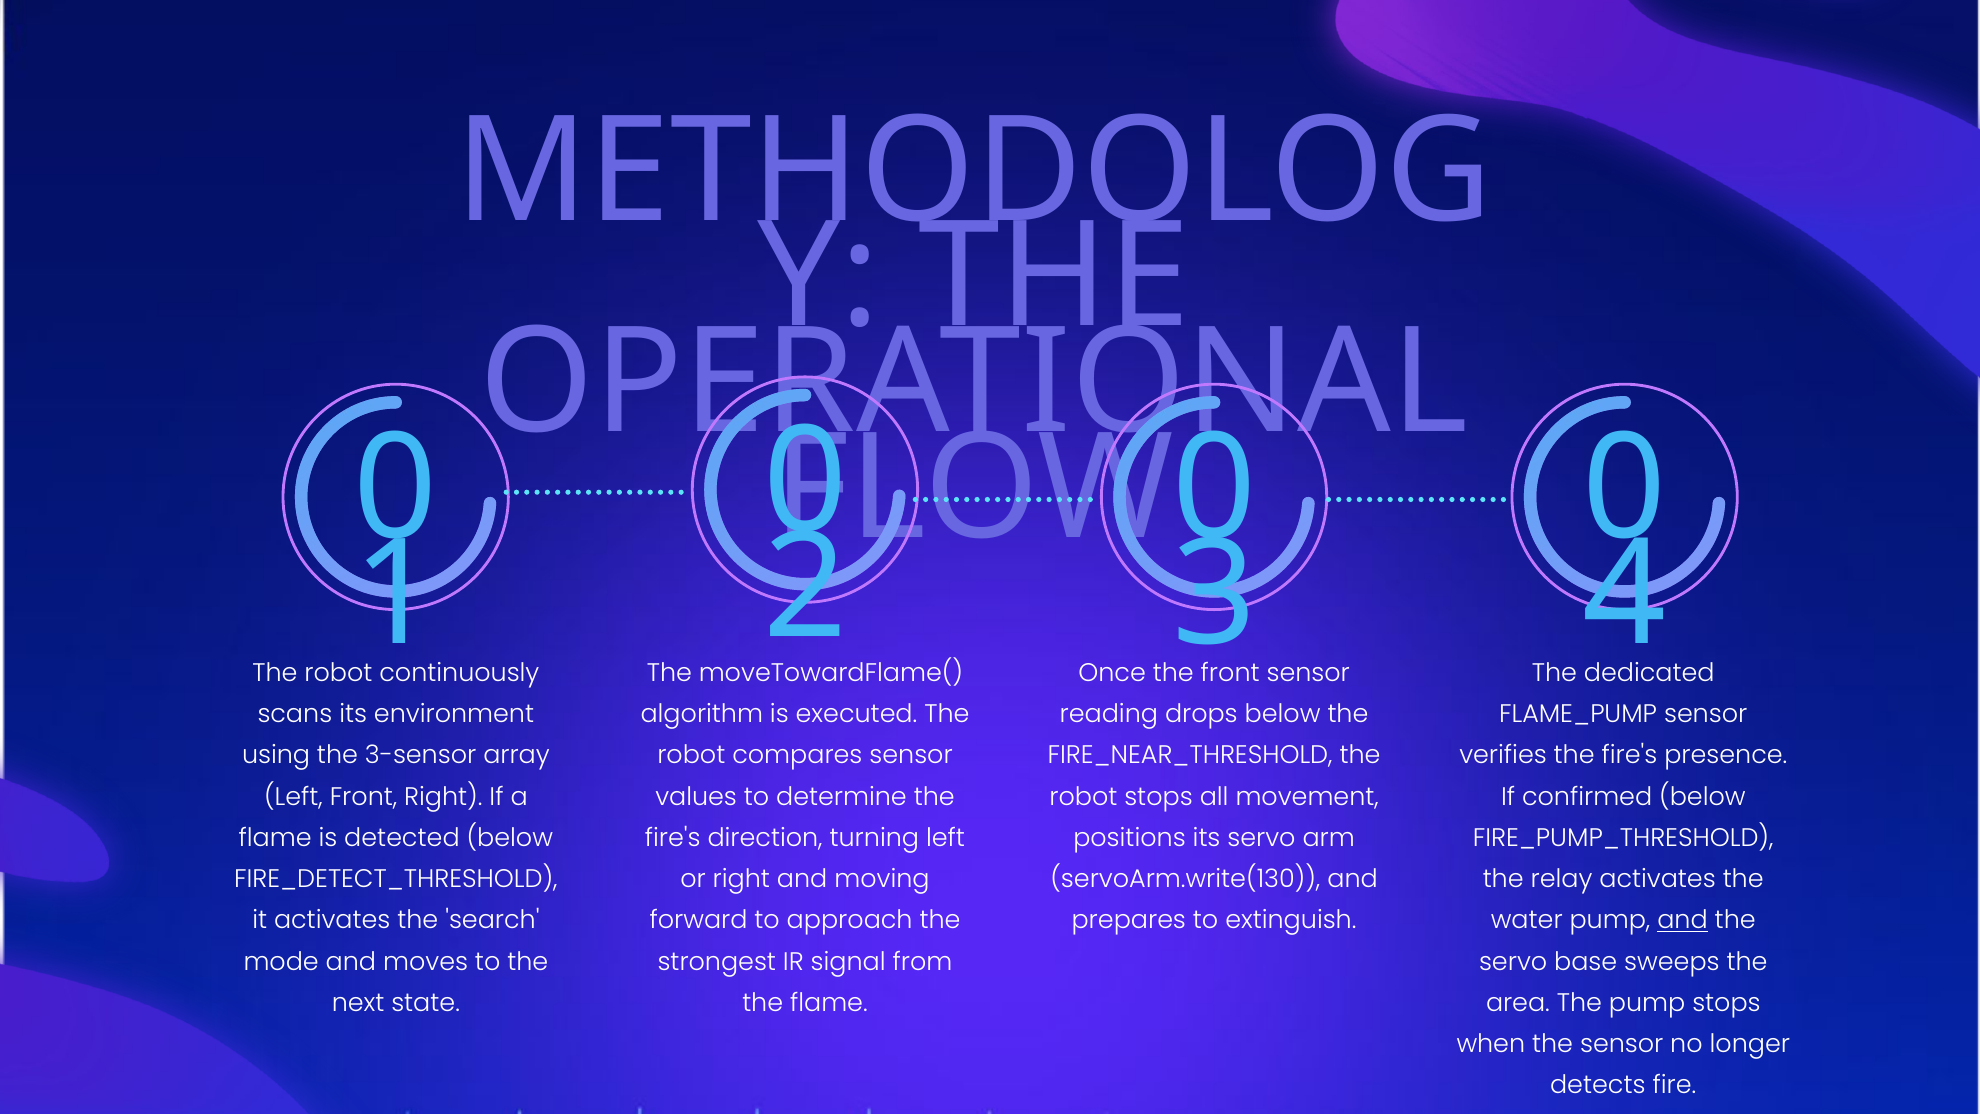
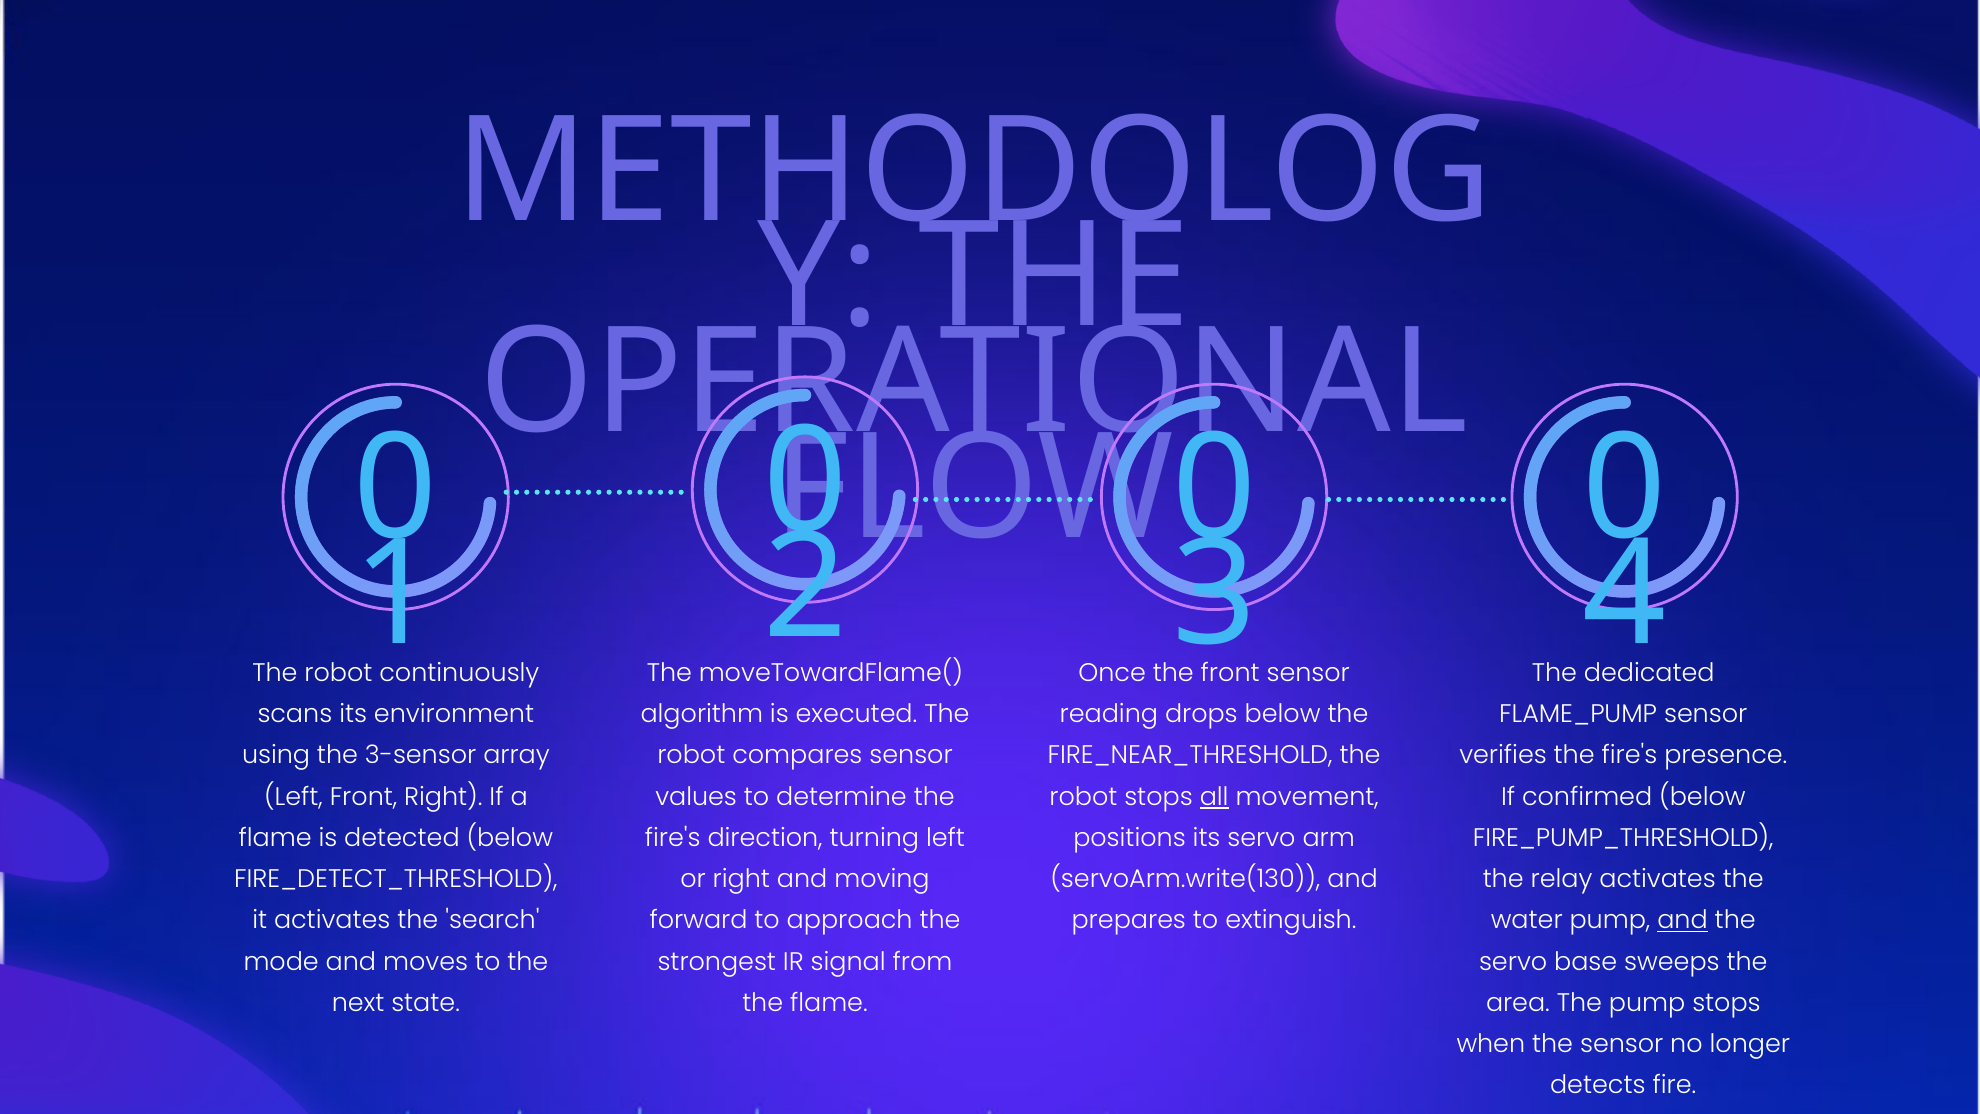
all underline: none -> present
